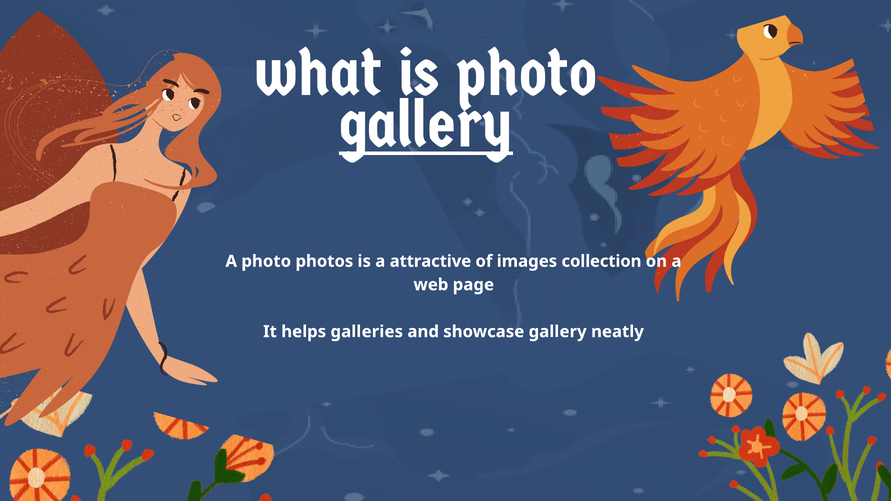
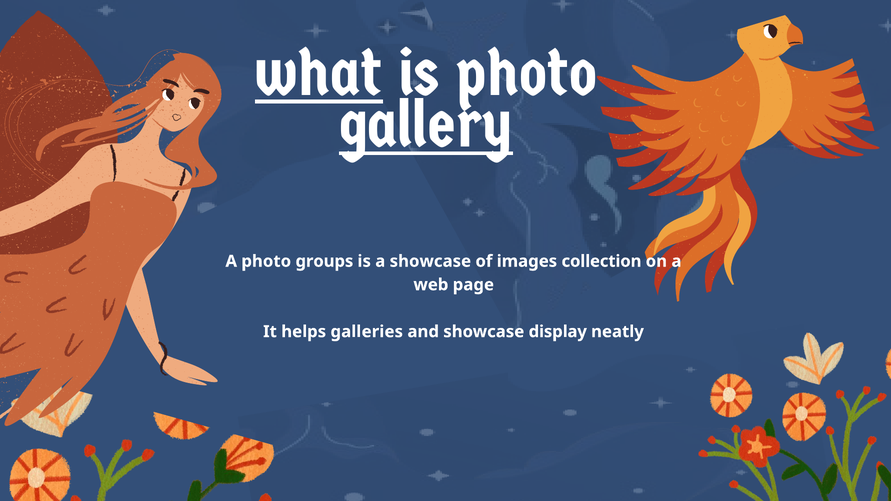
what underline: none -> present
photos: photos -> groups
a attractive: attractive -> showcase
showcase gallery: gallery -> display
